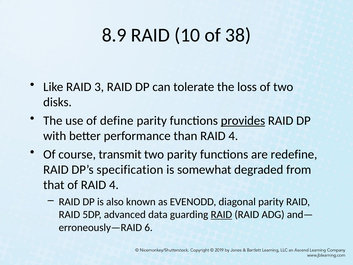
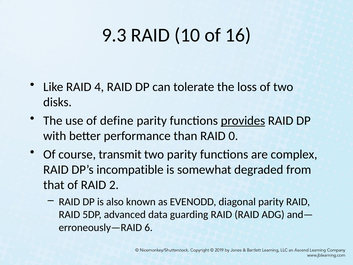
8.9: 8.9 -> 9.3
38: 38 -> 16
3: 3 -> 4
than RAID 4: 4 -> 0
redefine: redefine -> complex
specification: specification -> incompatible
of RAID 4: 4 -> 2
RAID at (221, 214) underline: present -> none
